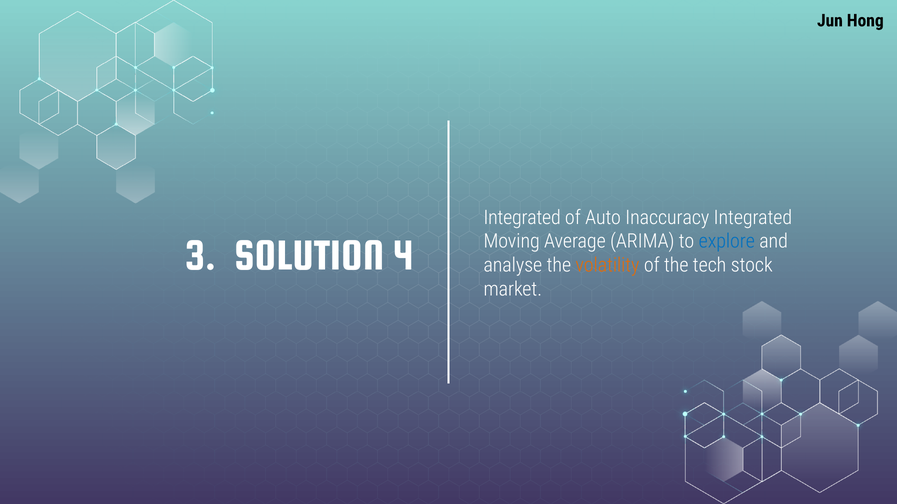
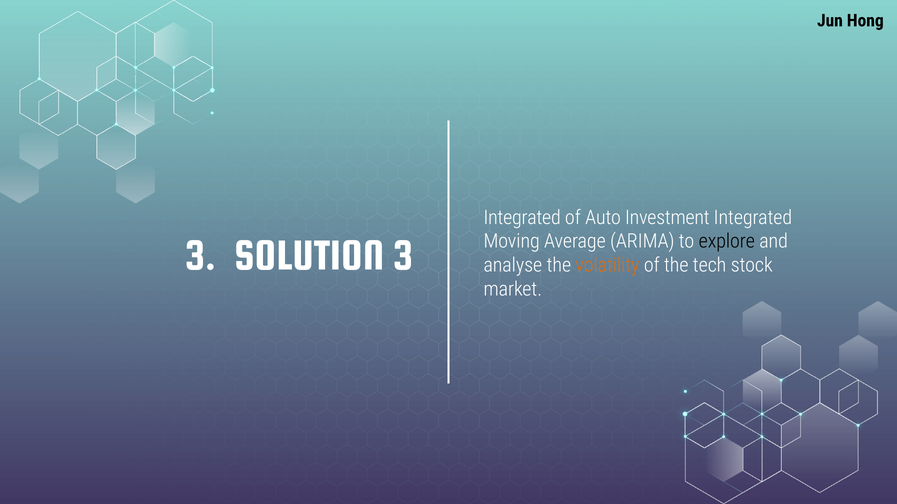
Inaccuracy: Inaccuracy -> Investment
explore colour: blue -> black
SOLUTION 4: 4 -> 3
